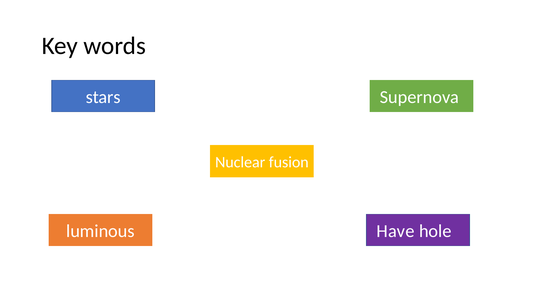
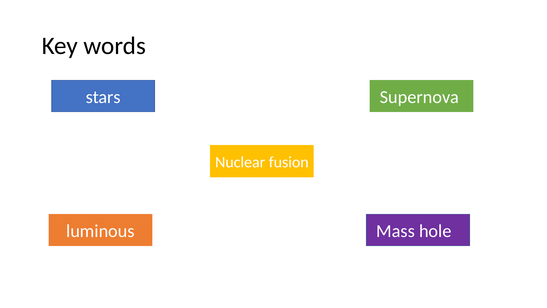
Have: Have -> Mass
